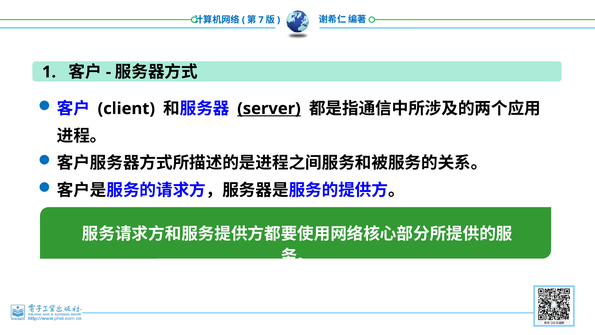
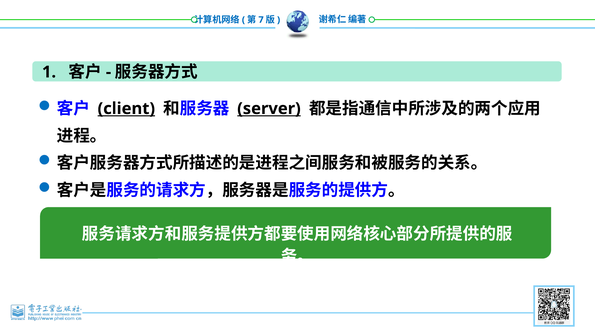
client underline: none -> present
